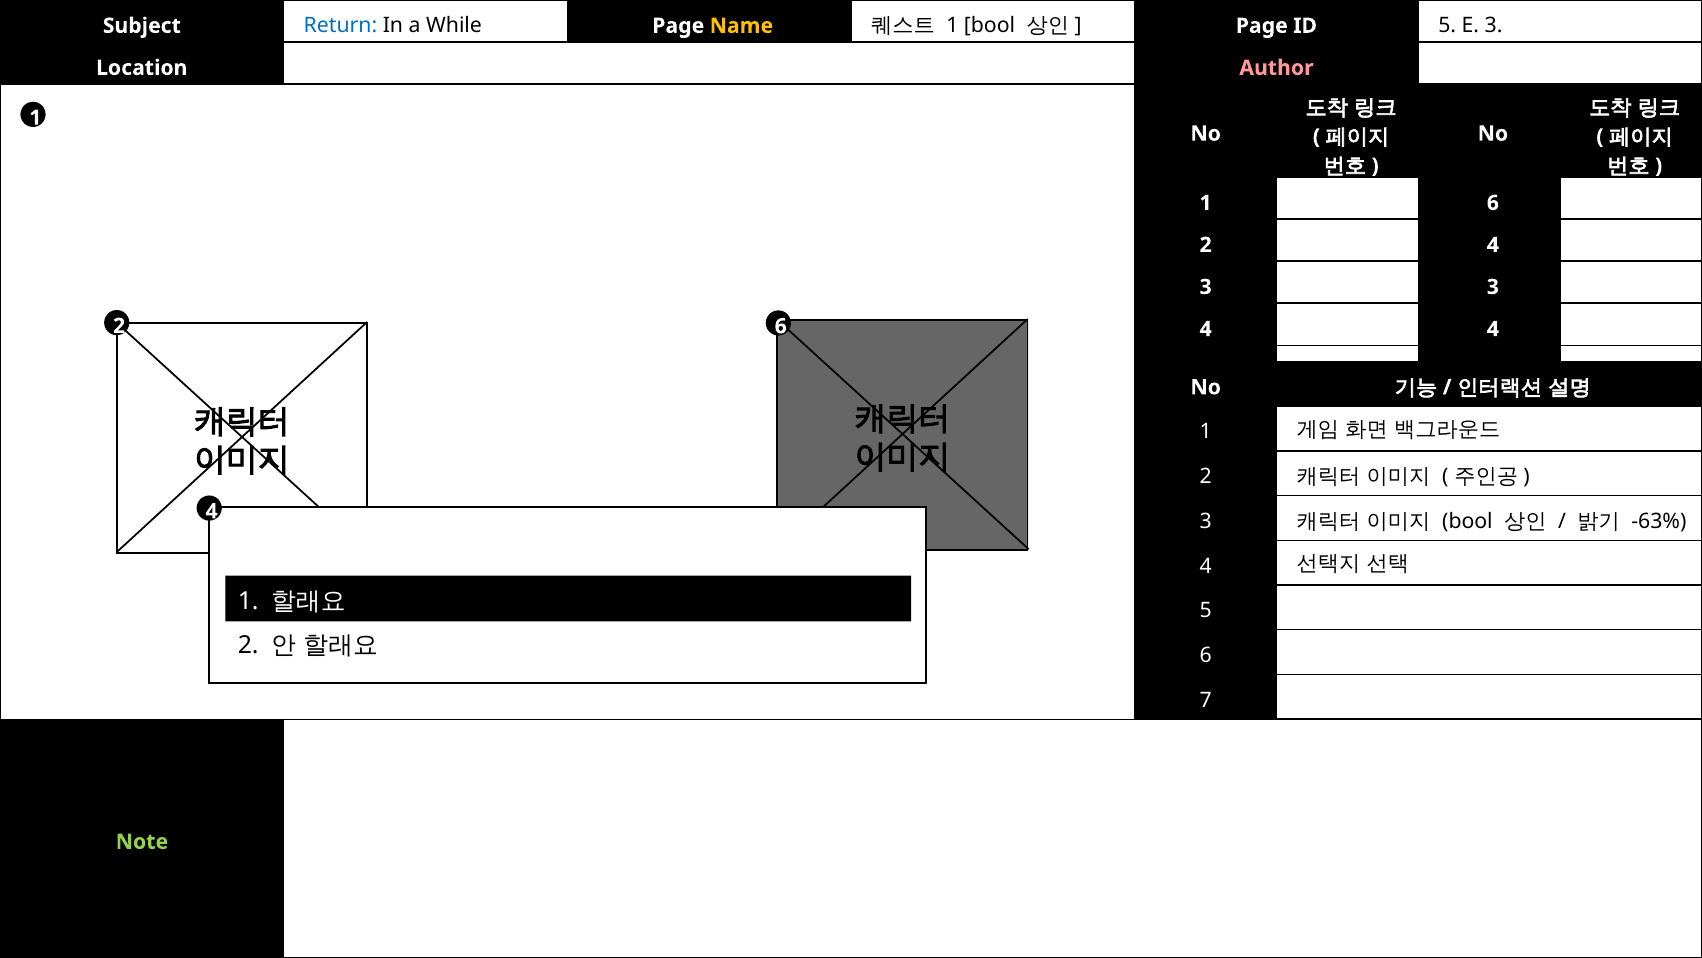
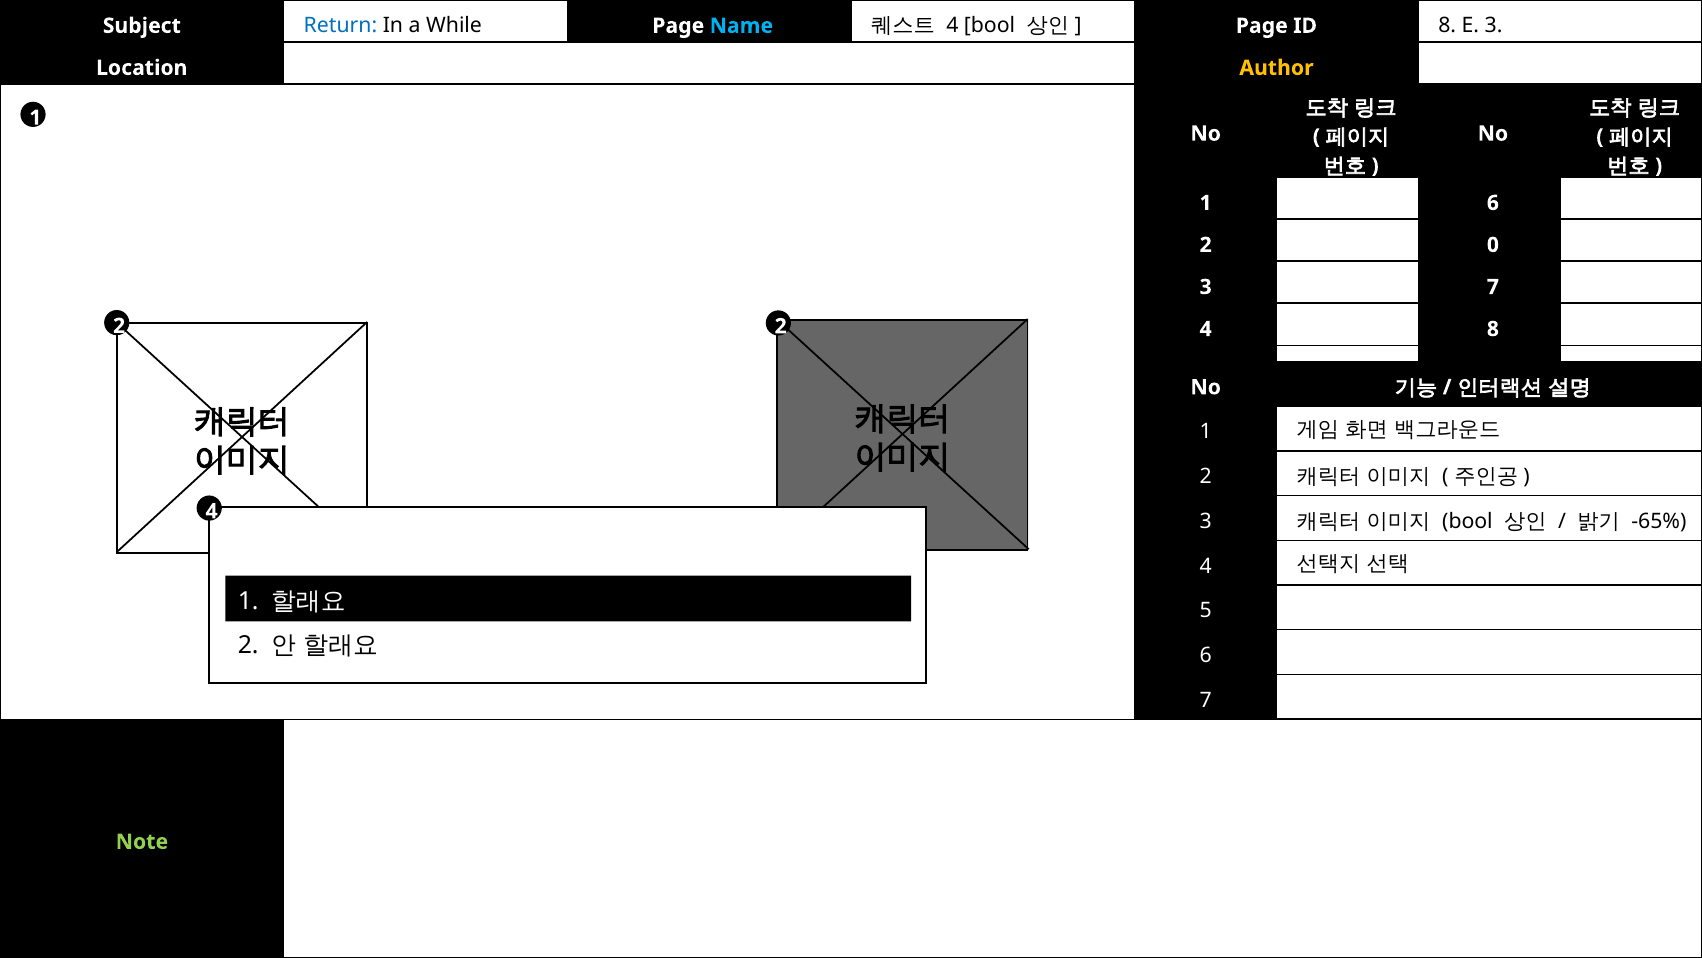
Name colour: yellow -> light blue
1 at (952, 26): 1 -> 4
ID 5: 5 -> 8
Author colour: pink -> yellow
2 4: 4 -> 0
3 3: 3 -> 7
2 6: 6 -> 2
4 4: 4 -> 8
-63%: -63% -> -65%
